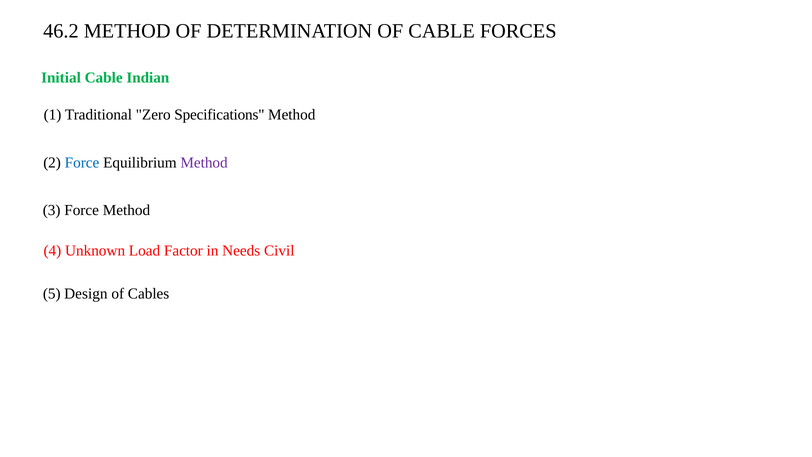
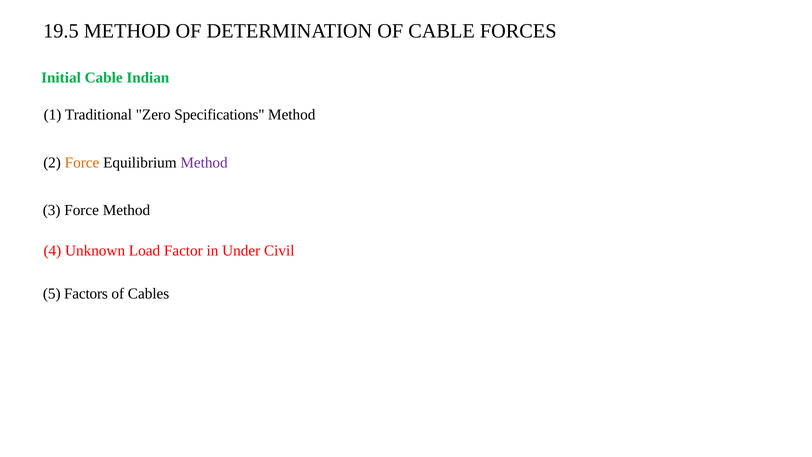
46.2: 46.2 -> 19.5
Force at (82, 163) colour: blue -> orange
Needs: Needs -> Under
Design: Design -> Factors
